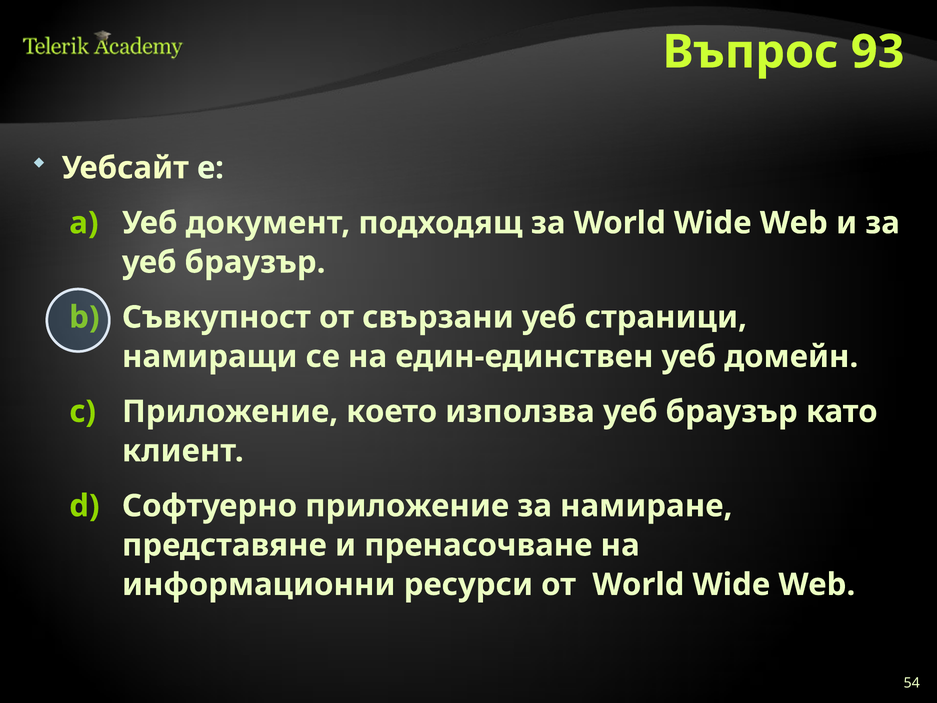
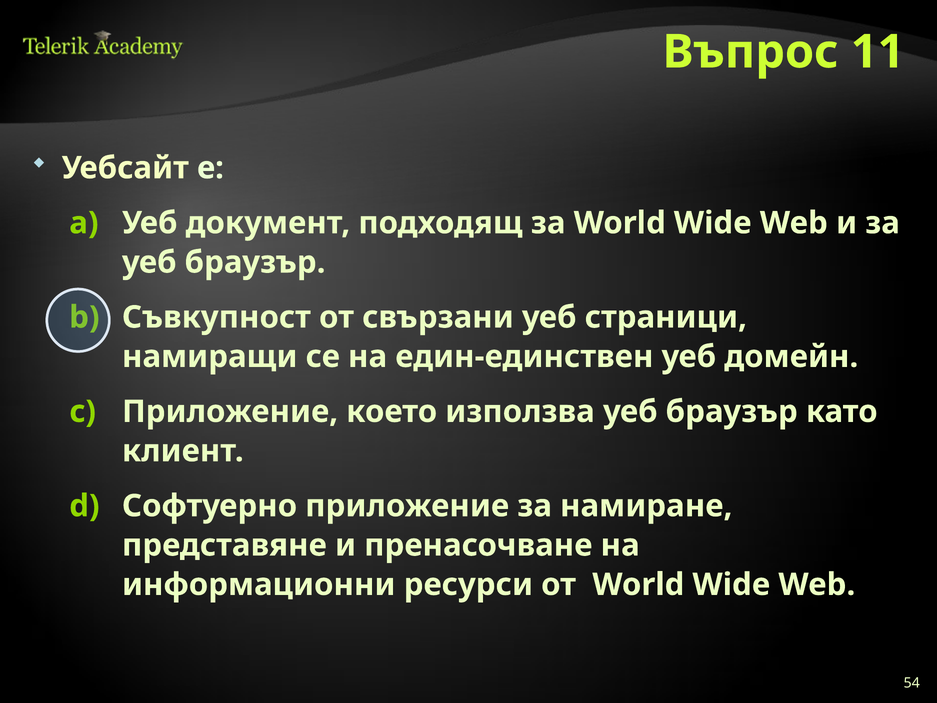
93: 93 -> 11
